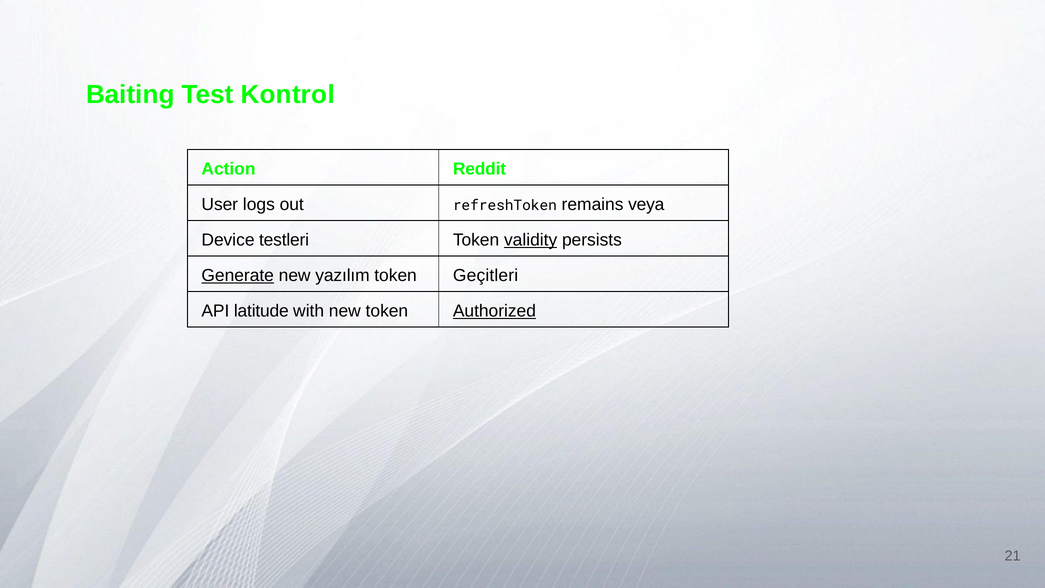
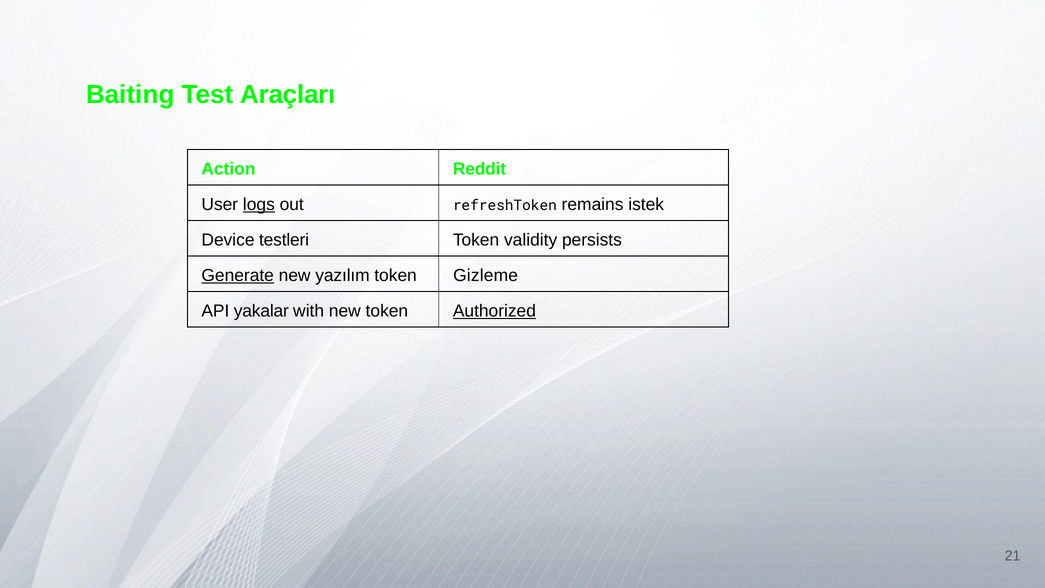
Kontrol: Kontrol -> Araçları
logs underline: none -> present
veya: veya -> istek
validity underline: present -> none
Geçitleri: Geçitleri -> Gizleme
latitude: latitude -> yakalar
